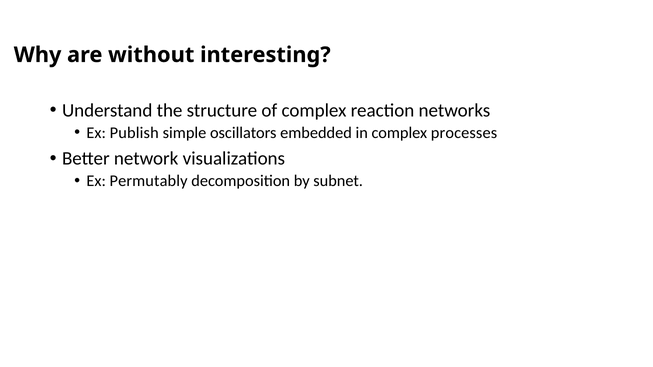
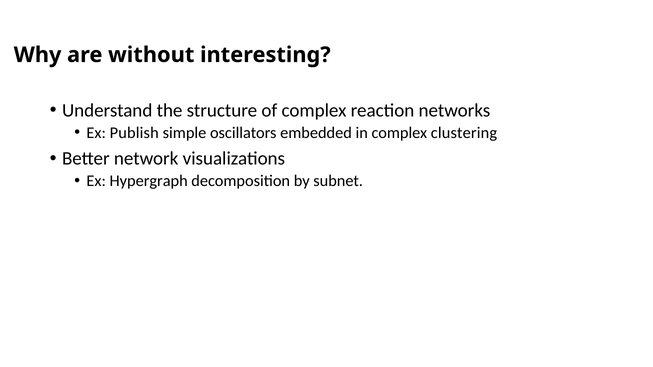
processes: processes -> clustering
Permutably: Permutably -> Hypergraph
